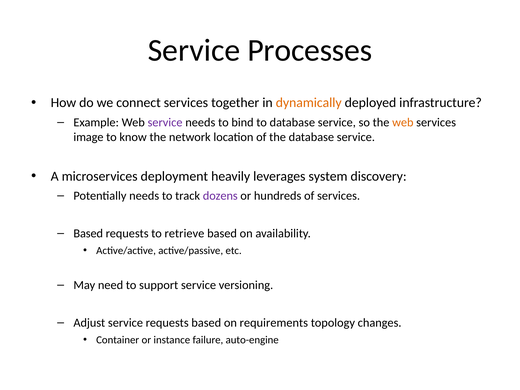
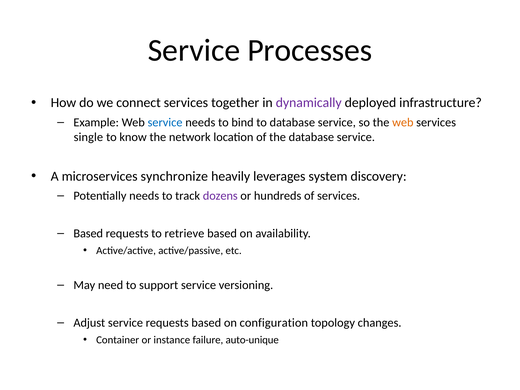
dynamically colour: orange -> purple
service at (165, 122) colour: purple -> blue
image: image -> single
deployment: deployment -> synchronize
requirements: requirements -> configuration
auto-engine: auto-engine -> auto-unique
